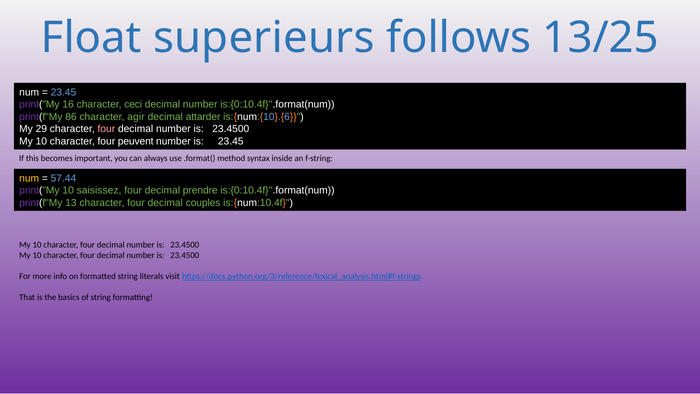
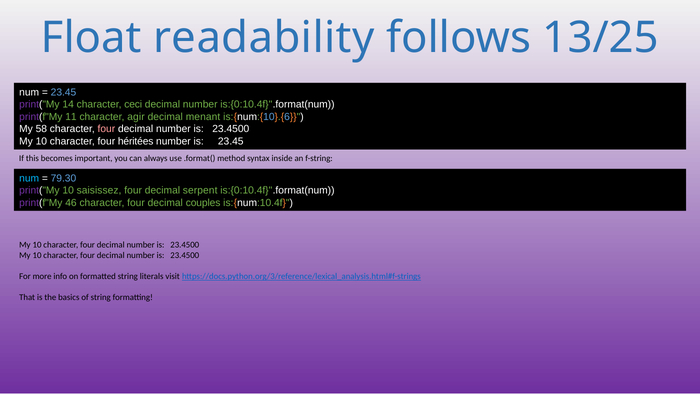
superieurs: superieurs -> readability
16: 16 -> 14
86: 86 -> 11
attarder: attarder -> menant
29: 29 -> 58
peuvent: peuvent -> héritées
num at (29, 178) colour: yellow -> light blue
57.44: 57.44 -> 79.30
prendre: prendre -> serpent
13: 13 -> 46
